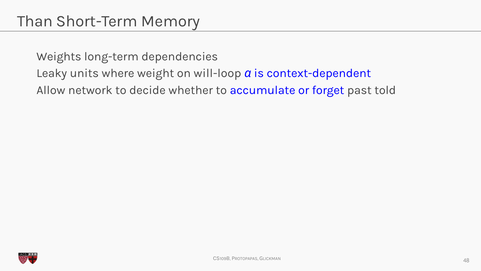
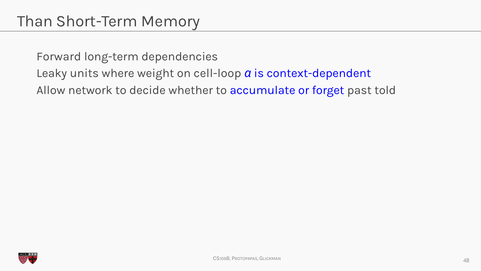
Weights: Weights -> Forward
will-loop: will-loop -> cell-loop
